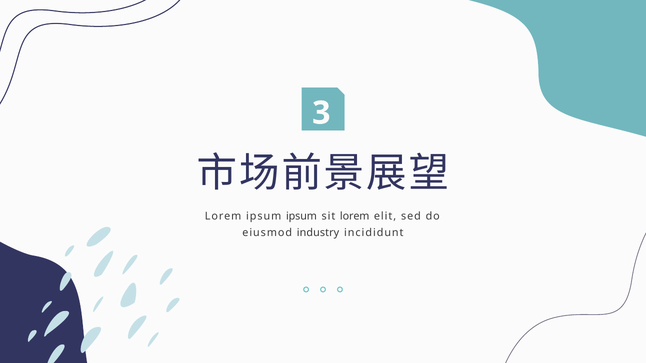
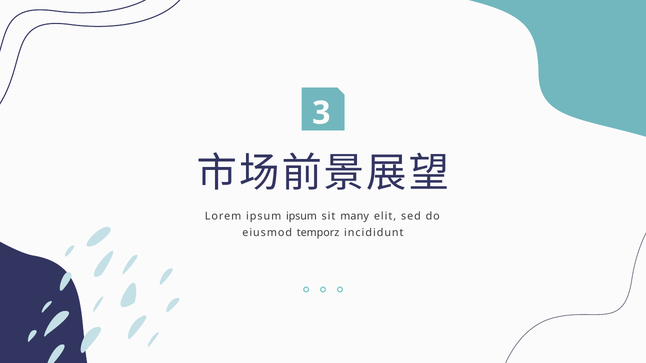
sit lorem: lorem -> many
industry: industry -> temporz
